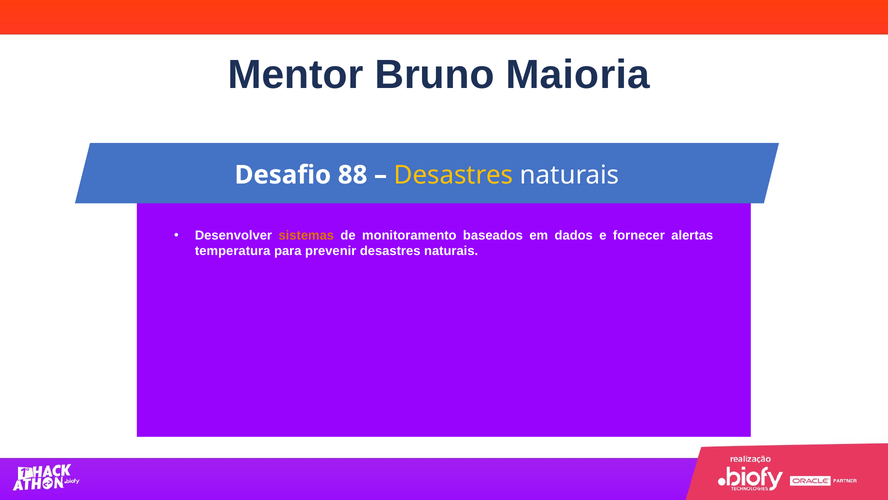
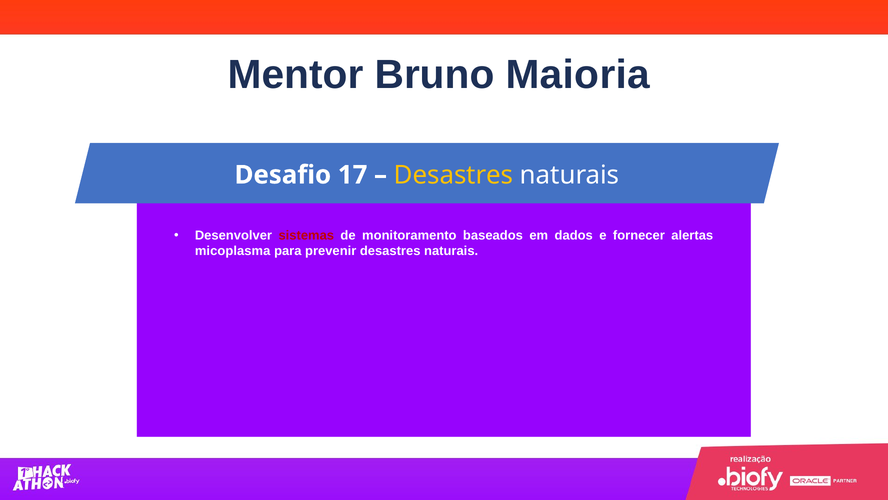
88: 88 -> 17
sistemas colour: orange -> red
temperatura: temperatura -> micoplasma
